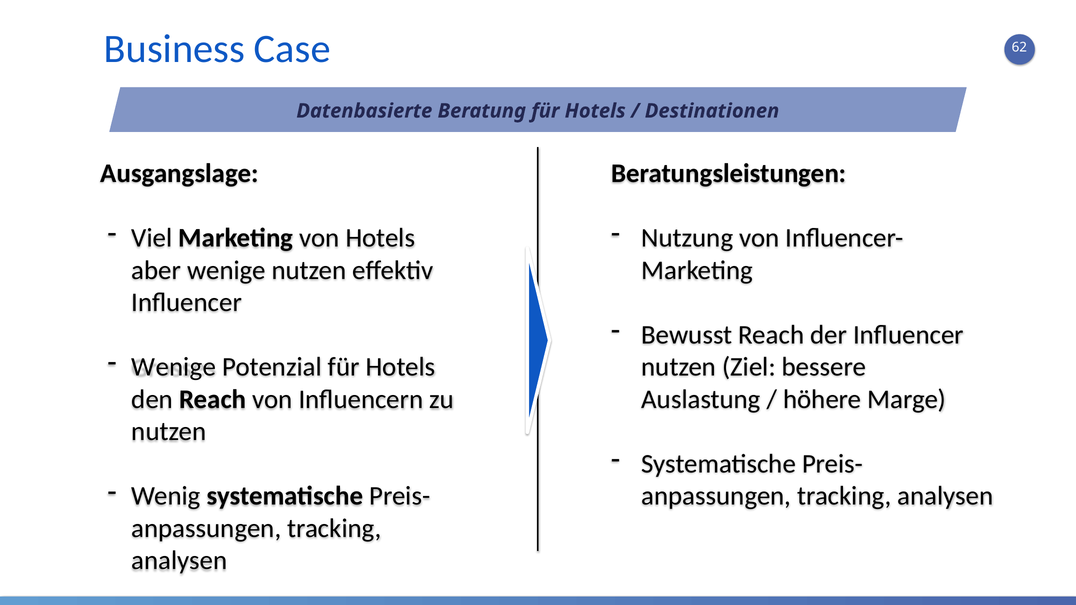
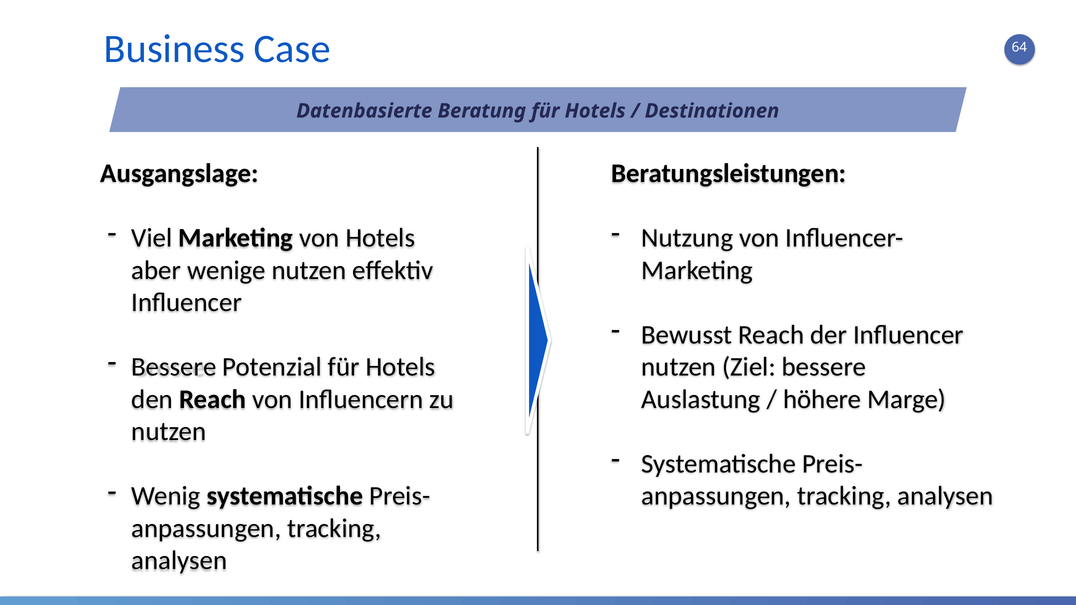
62: 62 -> 64
Wenige at (174, 367): Wenige -> Bessere
